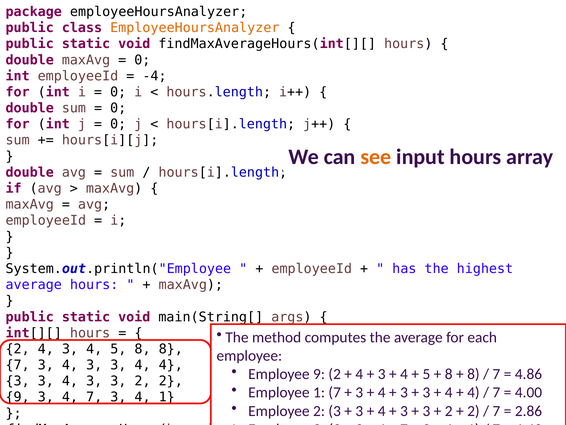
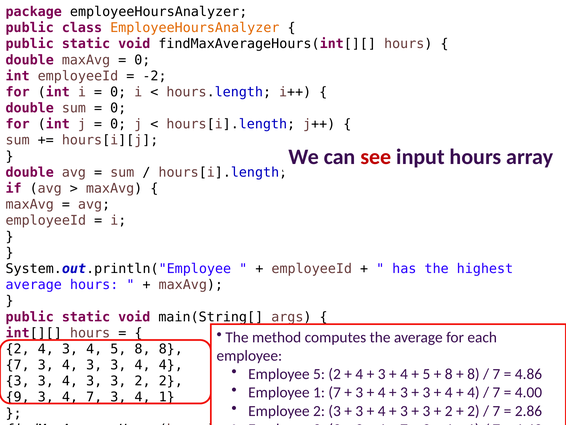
-4: -4 -> -2
see colour: orange -> red
Employee 9: 9 -> 5
